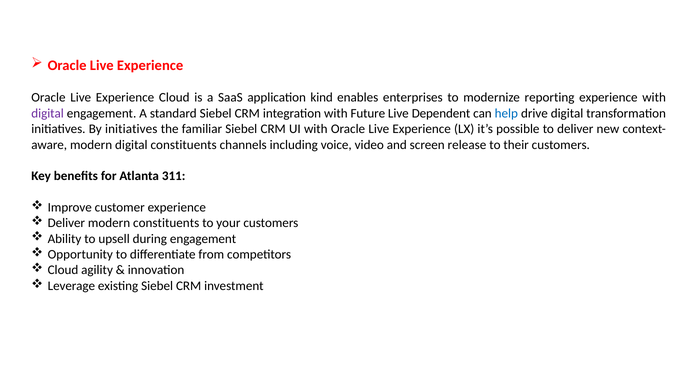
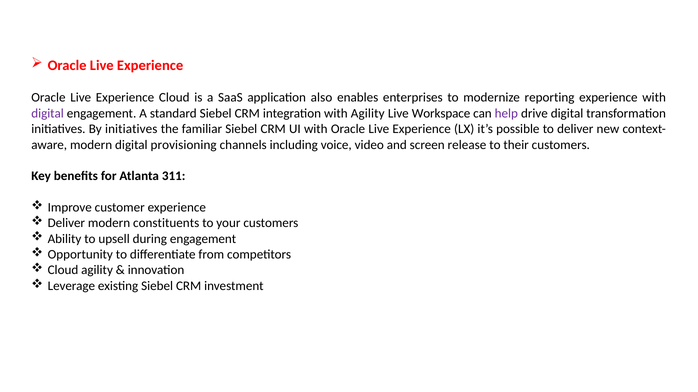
kind: kind -> also
with Future: Future -> Agility
Dependent: Dependent -> Workspace
help colour: blue -> purple
digital constituents: constituents -> provisioning
